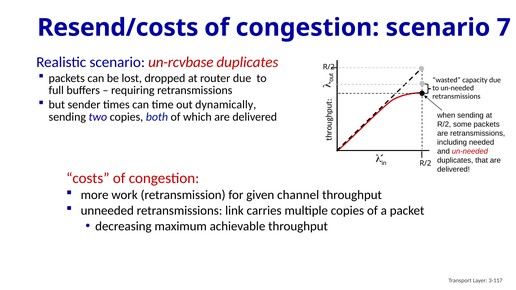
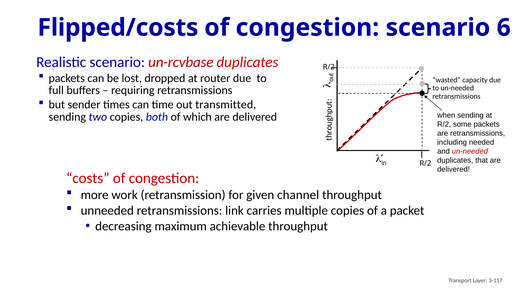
Resend/costs: Resend/costs -> Flipped/costs
7: 7 -> 6
dynamically: dynamically -> transmitted
